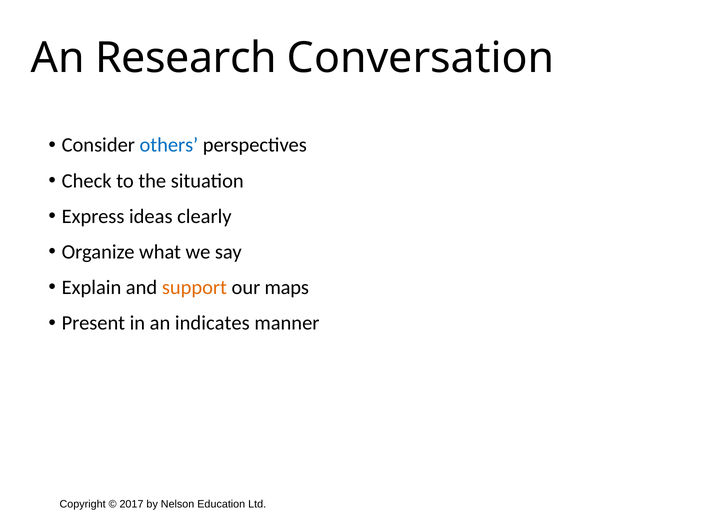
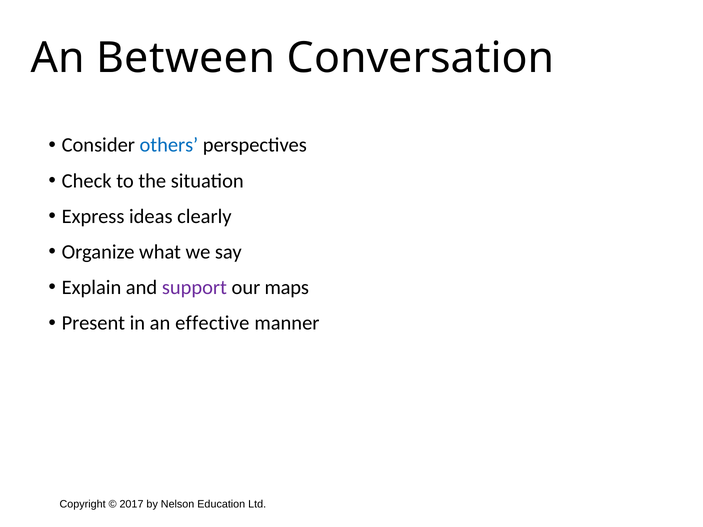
Research: Research -> Between
support colour: orange -> purple
indicates: indicates -> effective
